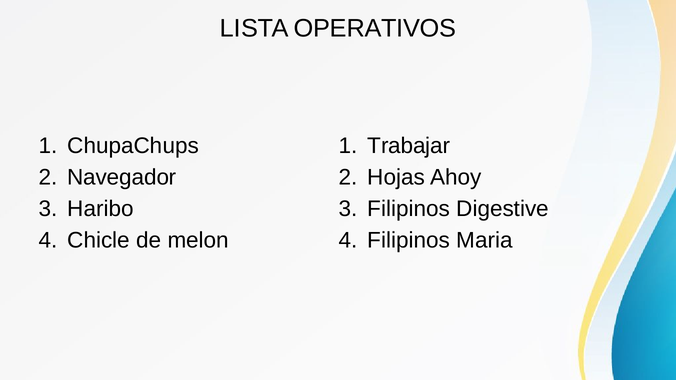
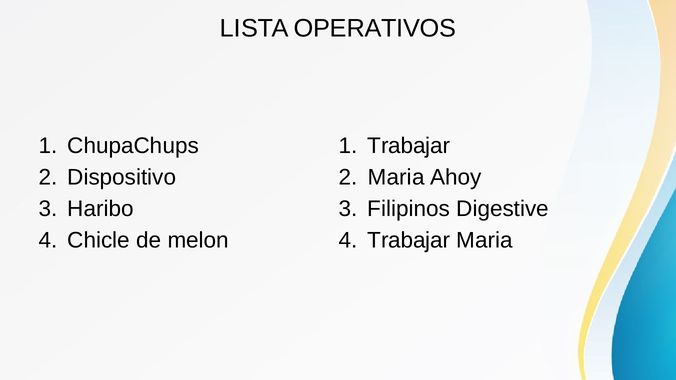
Navegador: Navegador -> Dispositivo
Hojas at (396, 177): Hojas -> Maria
Filipinos at (409, 241): Filipinos -> Trabajar
